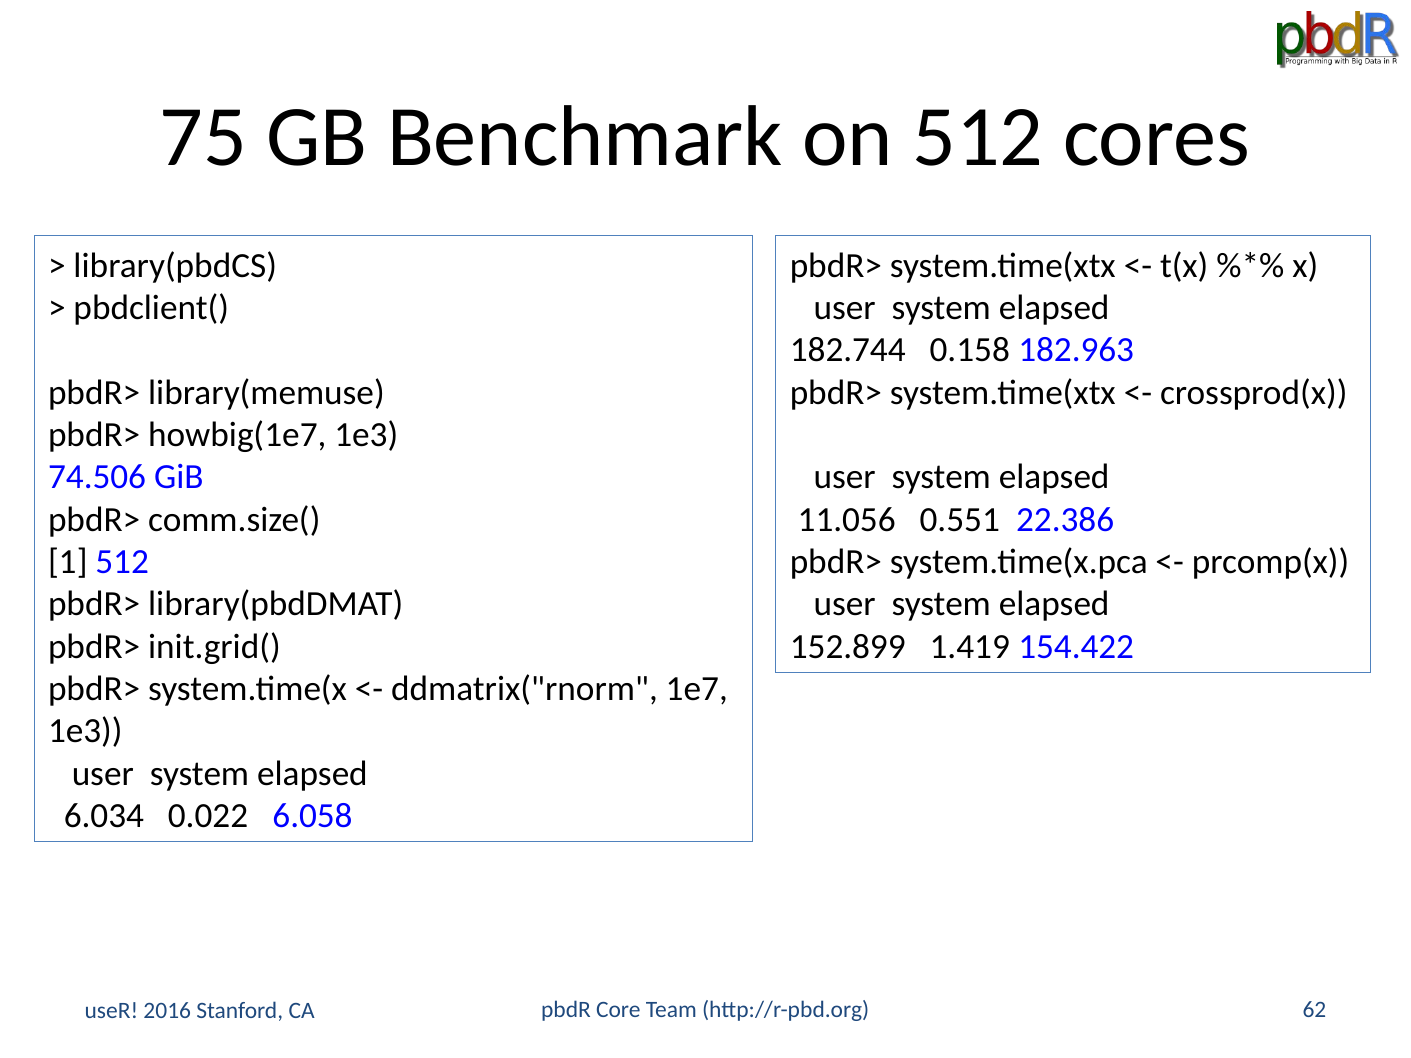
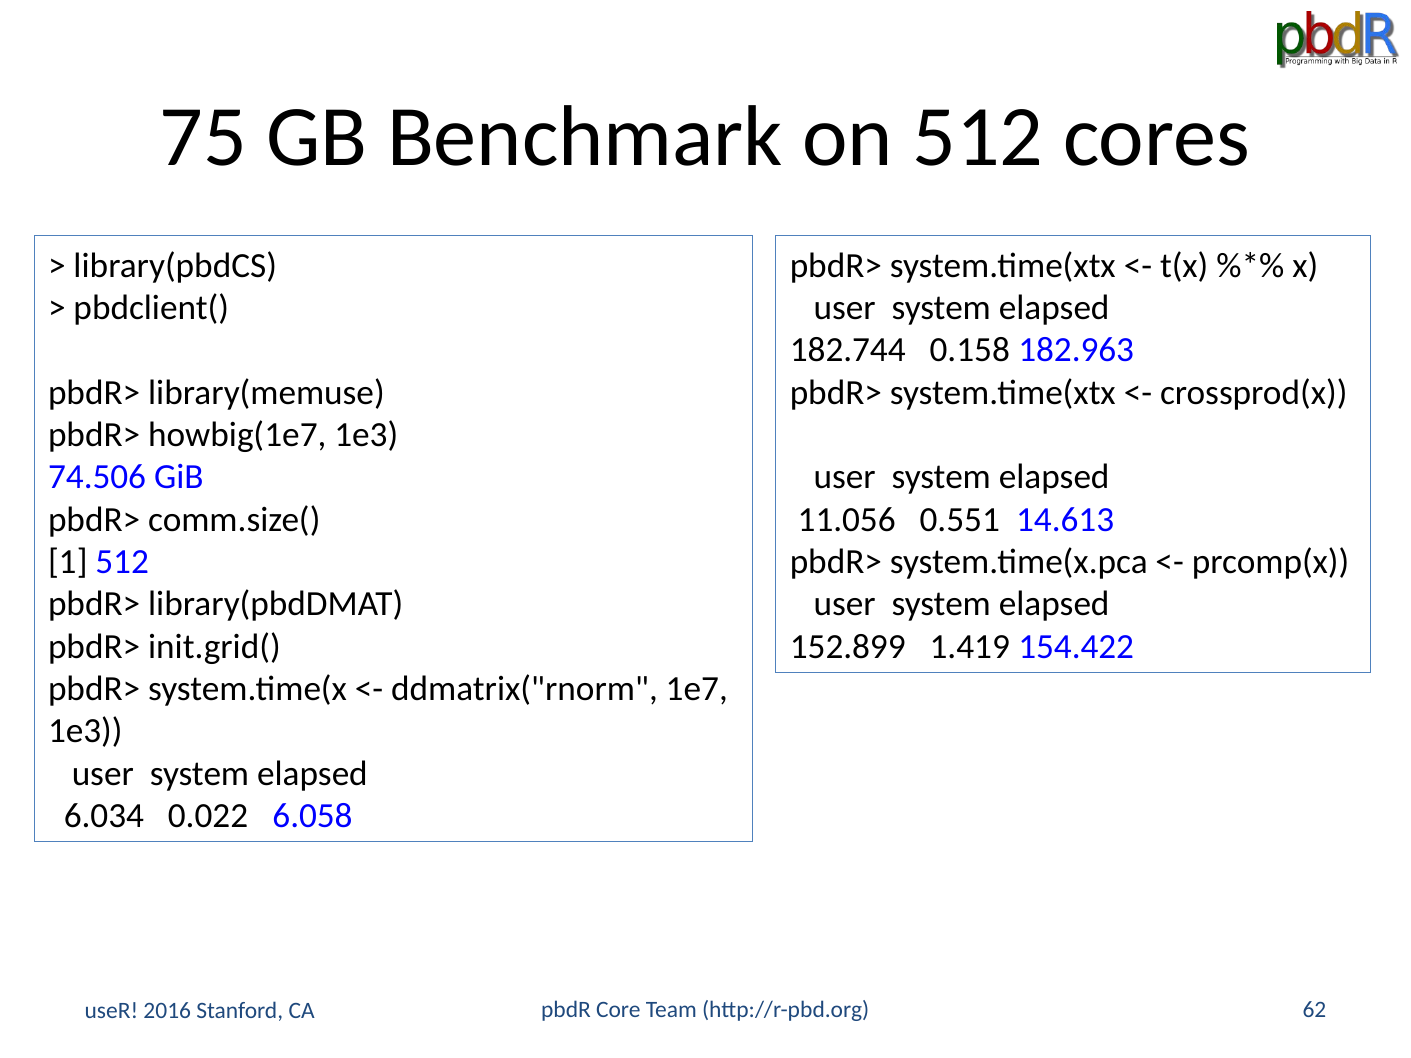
22.386: 22.386 -> 14.613
